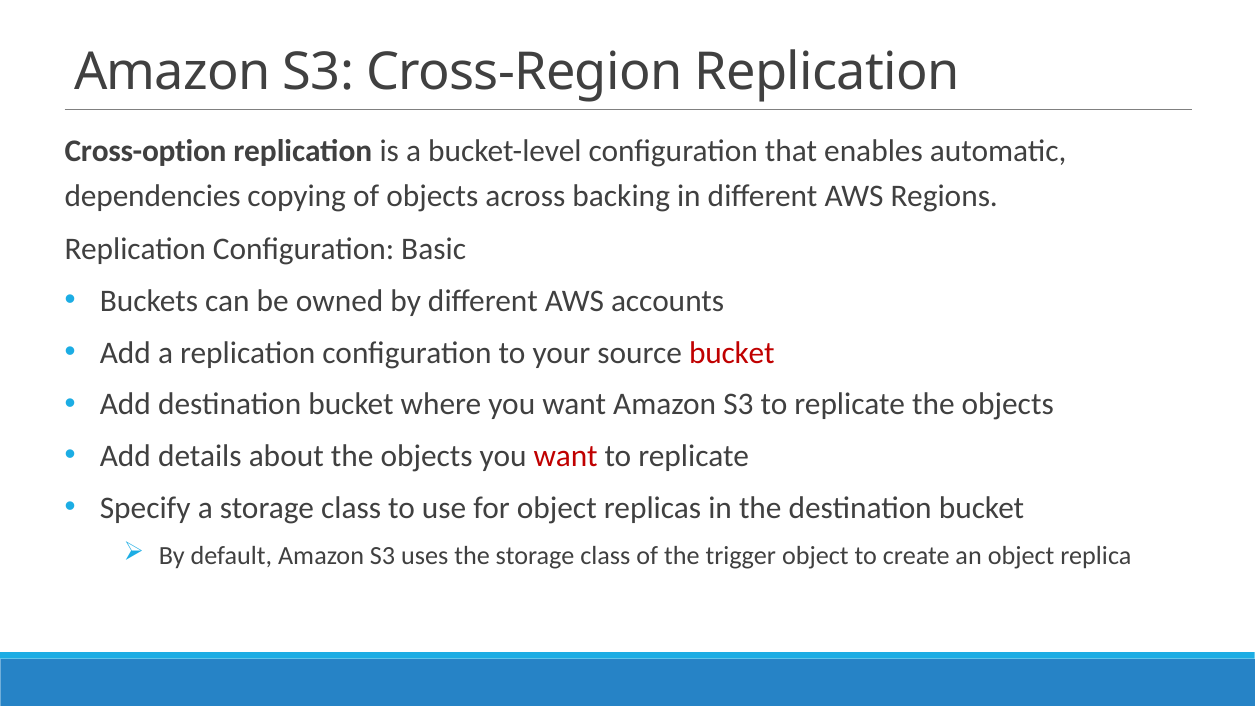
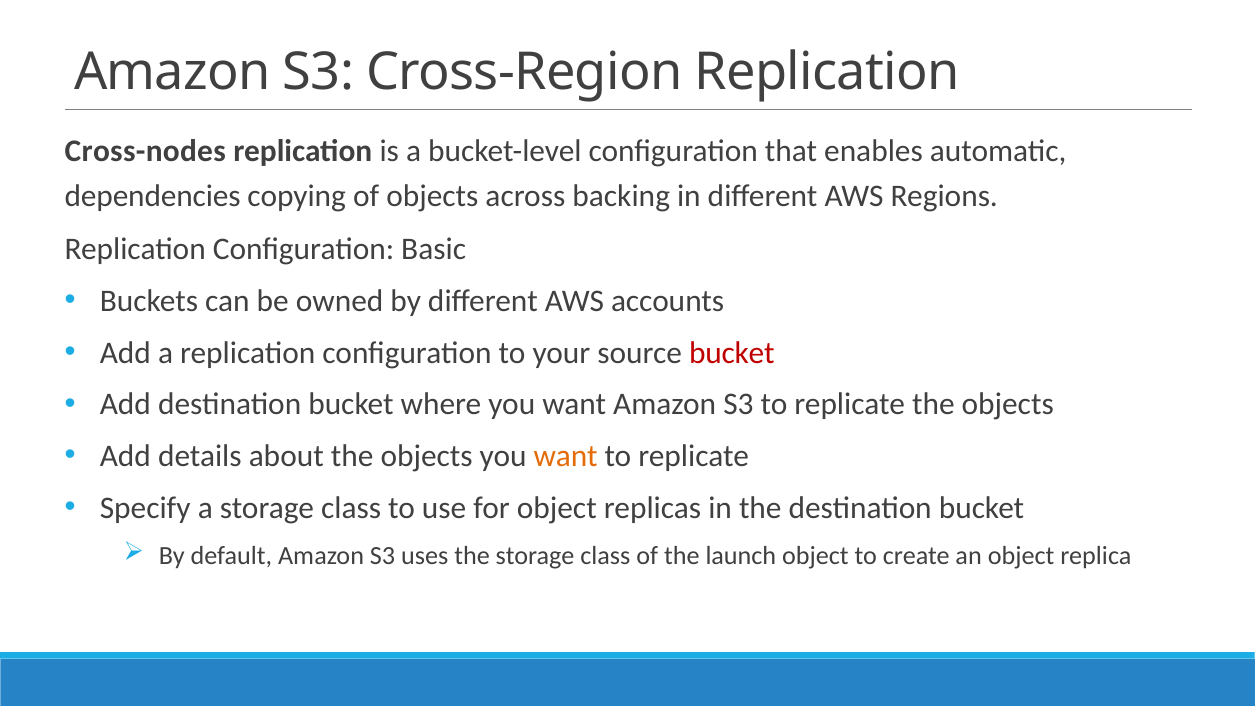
Cross-option: Cross-option -> Cross-nodes
want at (566, 456) colour: red -> orange
trigger: trigger -> launch
